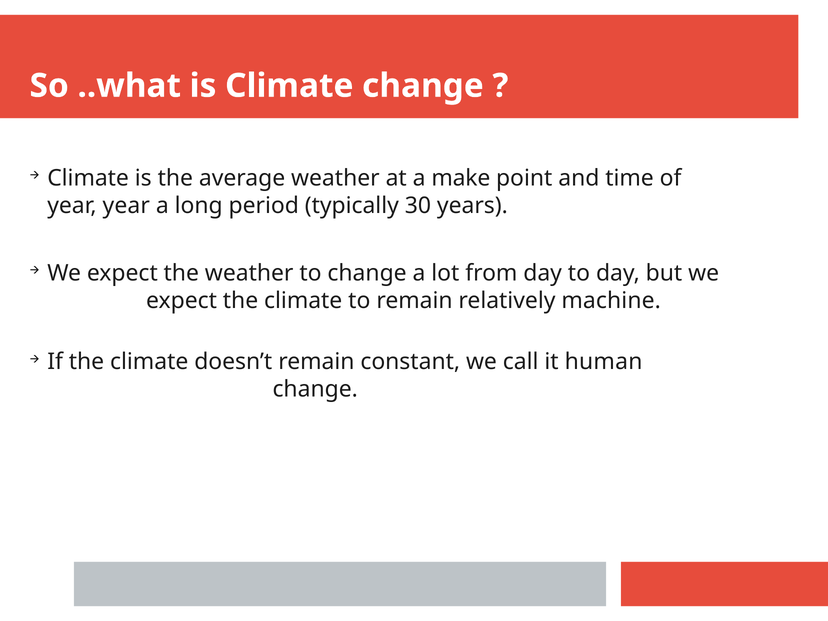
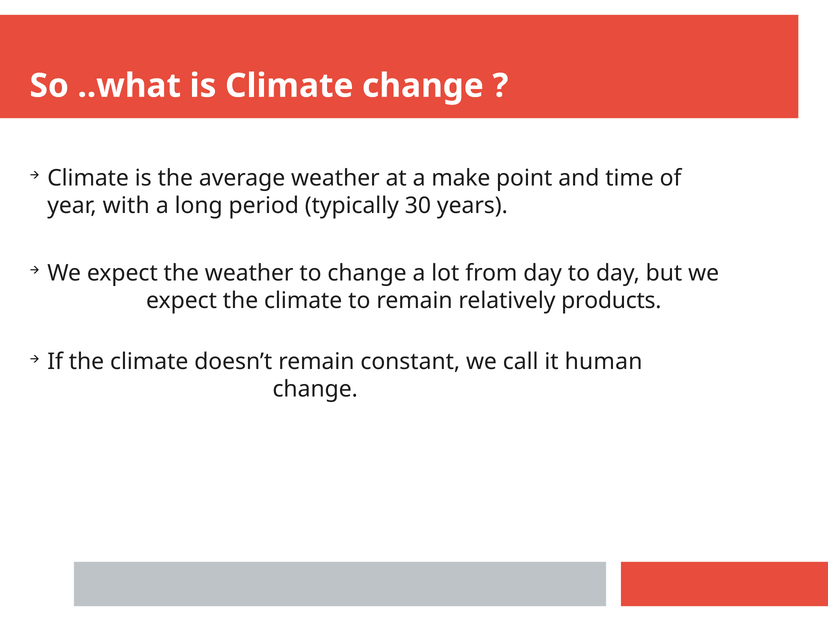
year year: year -> with
machine: machine -> products
